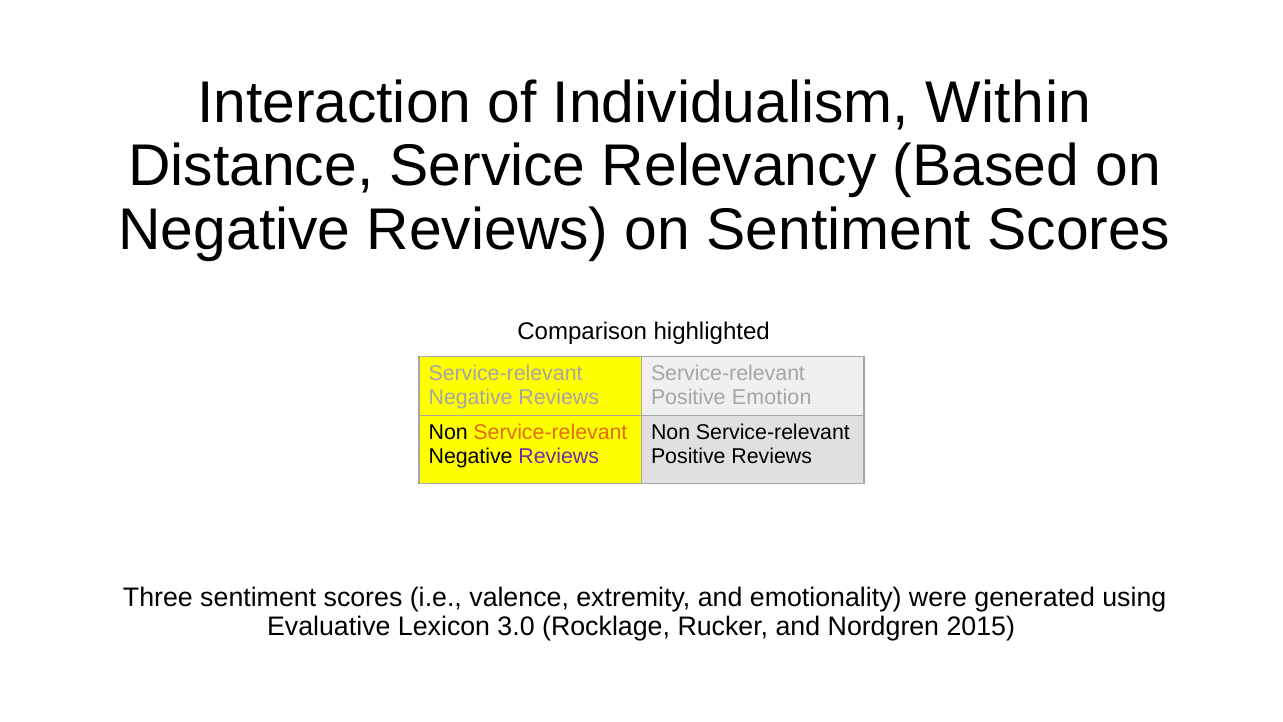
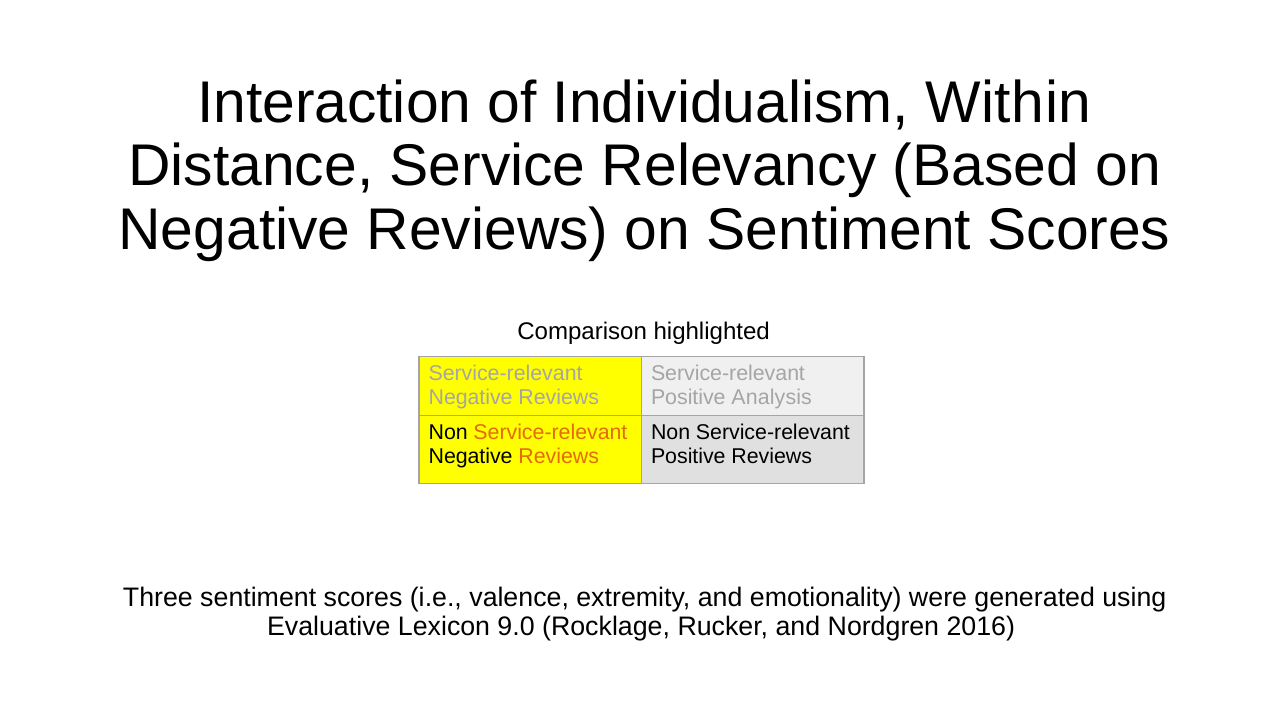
Emotion: Emotion -> Analysis
Reviews at (559, 456) colour: purple -> orange
3.0: 3.0 -> 9.0
2015: 2015 -> 2016
